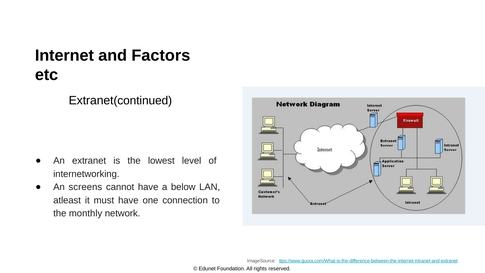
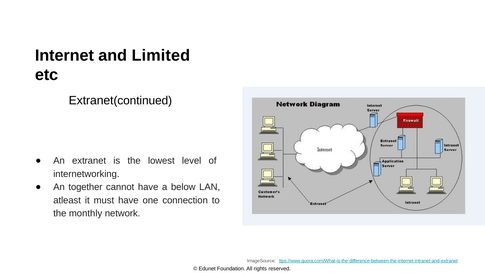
Factors: Factors -> Limited
screens: screens -> together
